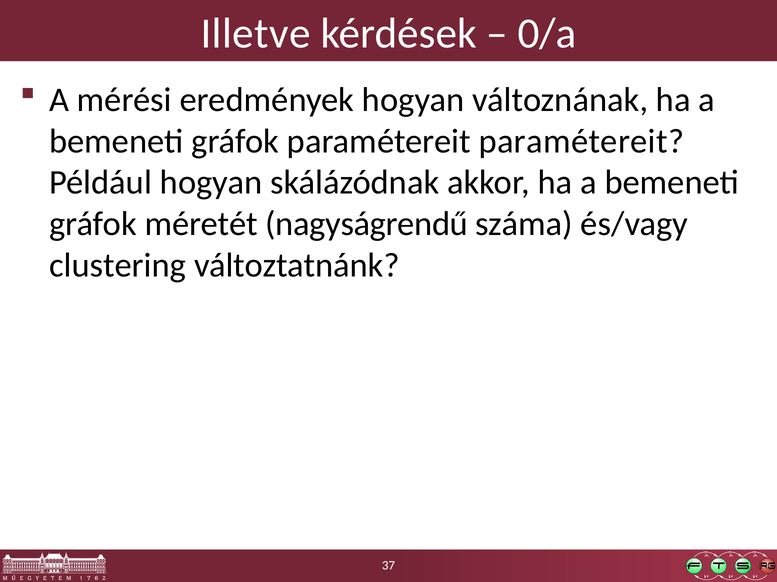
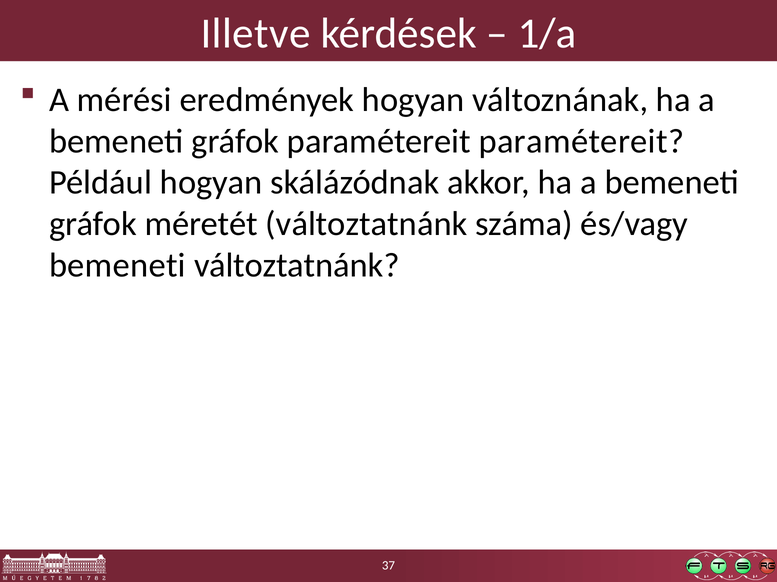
0/a: 0/a -> 1/a
méretét nagyságrendű: nagyságrendű -> változtatnánk
clustering at (118, 266): clustering -> bemeneti
